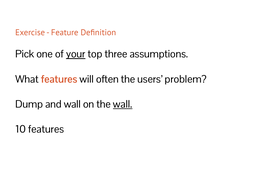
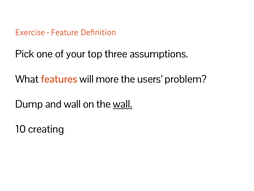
your underline: present -> none
often: often -> more
10 features: features -> creating
